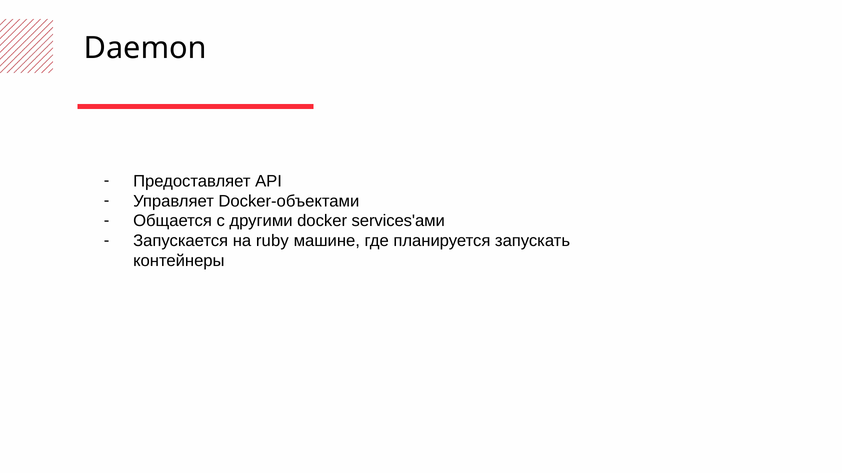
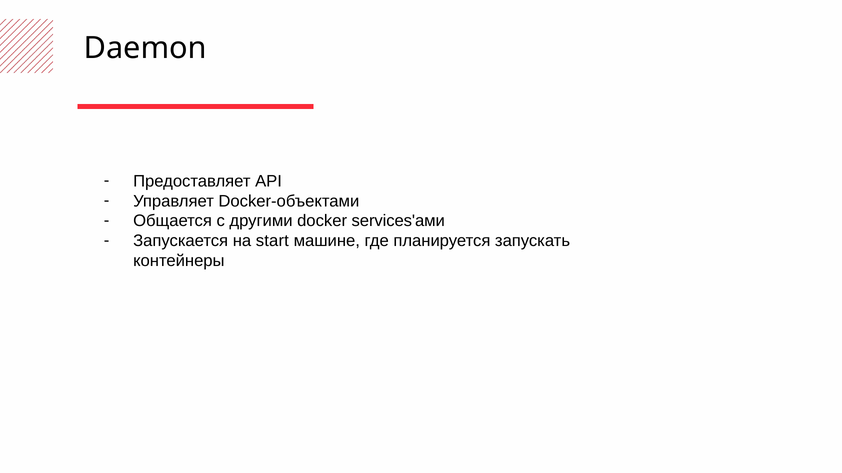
ruby: ruby -> start
